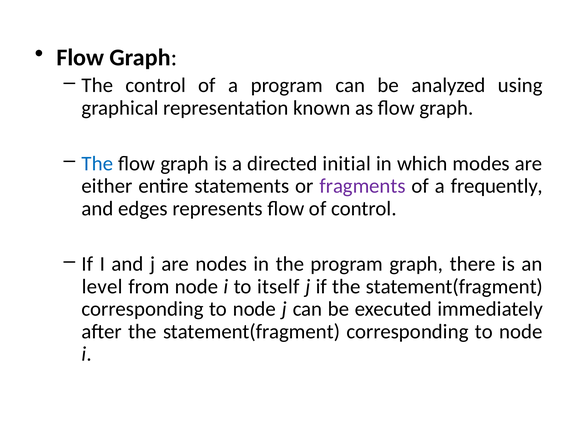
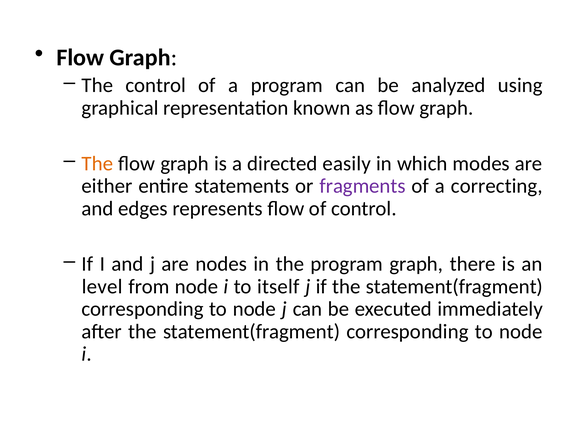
The at (97, 164) colour: blue -> orange
initial: initial -> easily
frequently: frequently -> correcting
